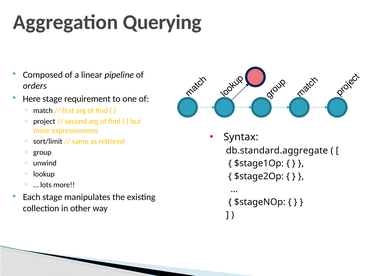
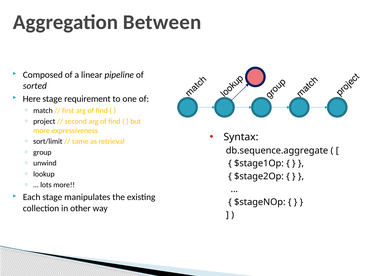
Querying: Querying -> Between
orders: orders -> sorted
db.standard.aggregate: db.standard.aggregate -> db.sequence.aggregate
